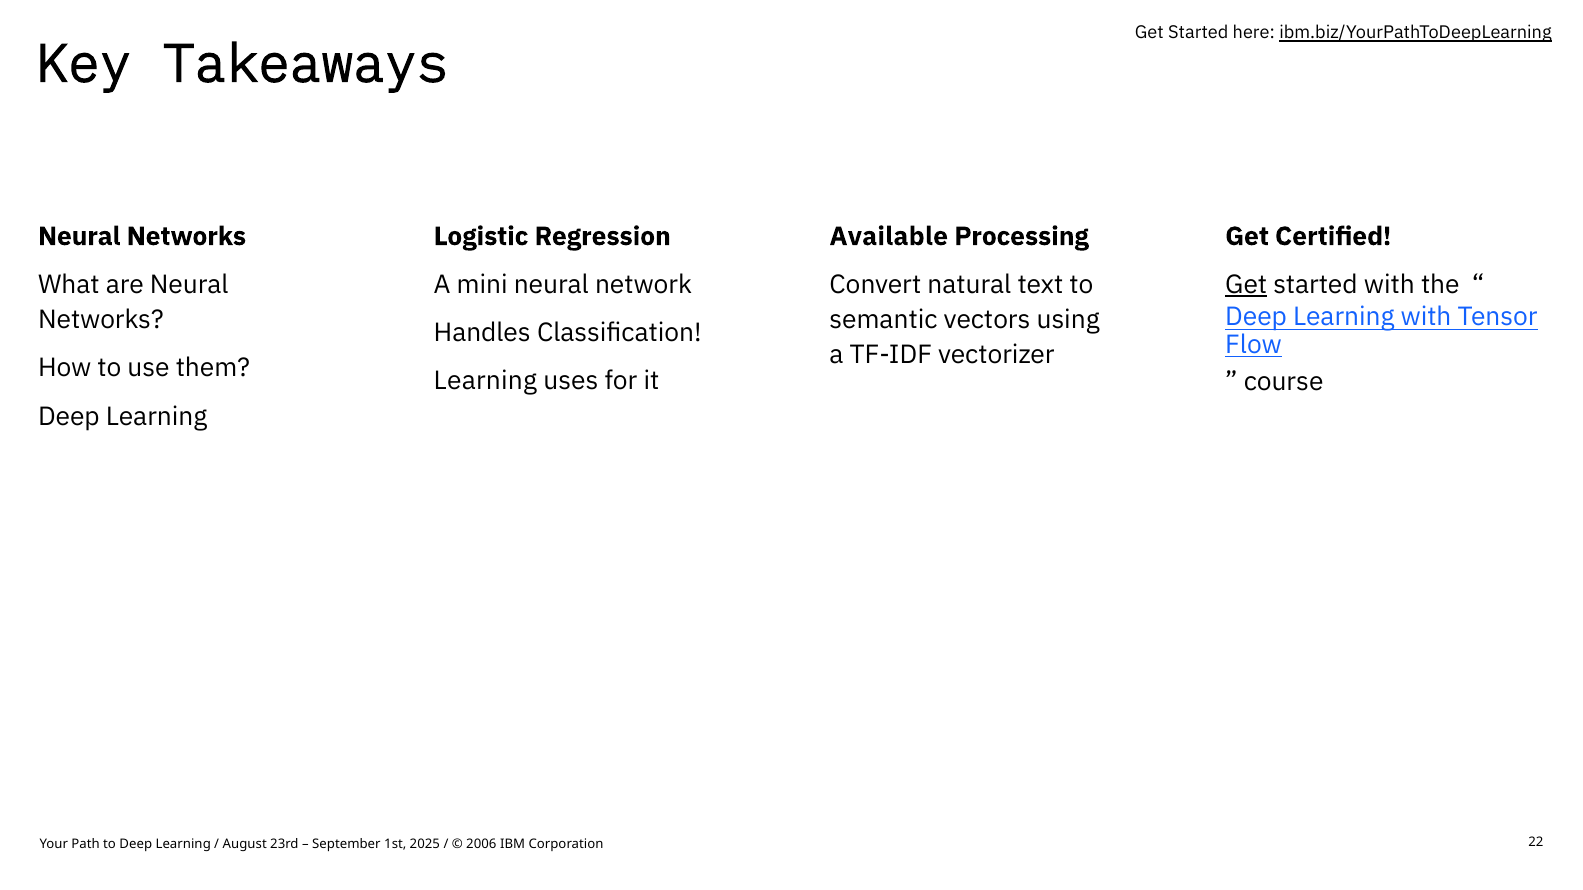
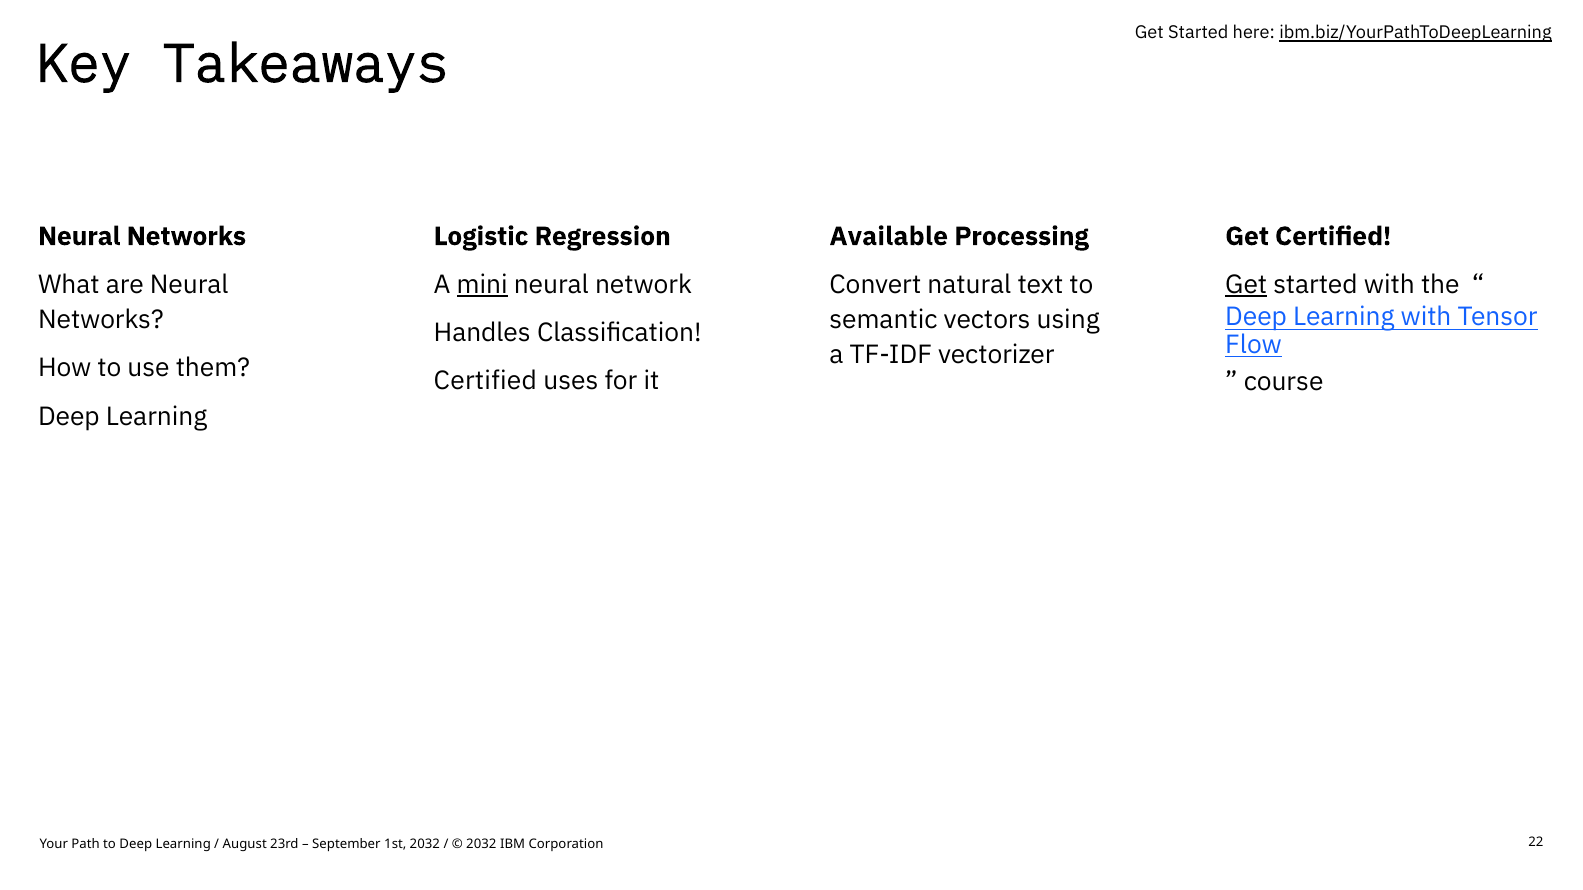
mini underline: none -> present
Learning at (485, 381): Learning -> Certified
1st 2025: 2025 -> 2032
2006 at (481, 844): 2006 -> 2032
